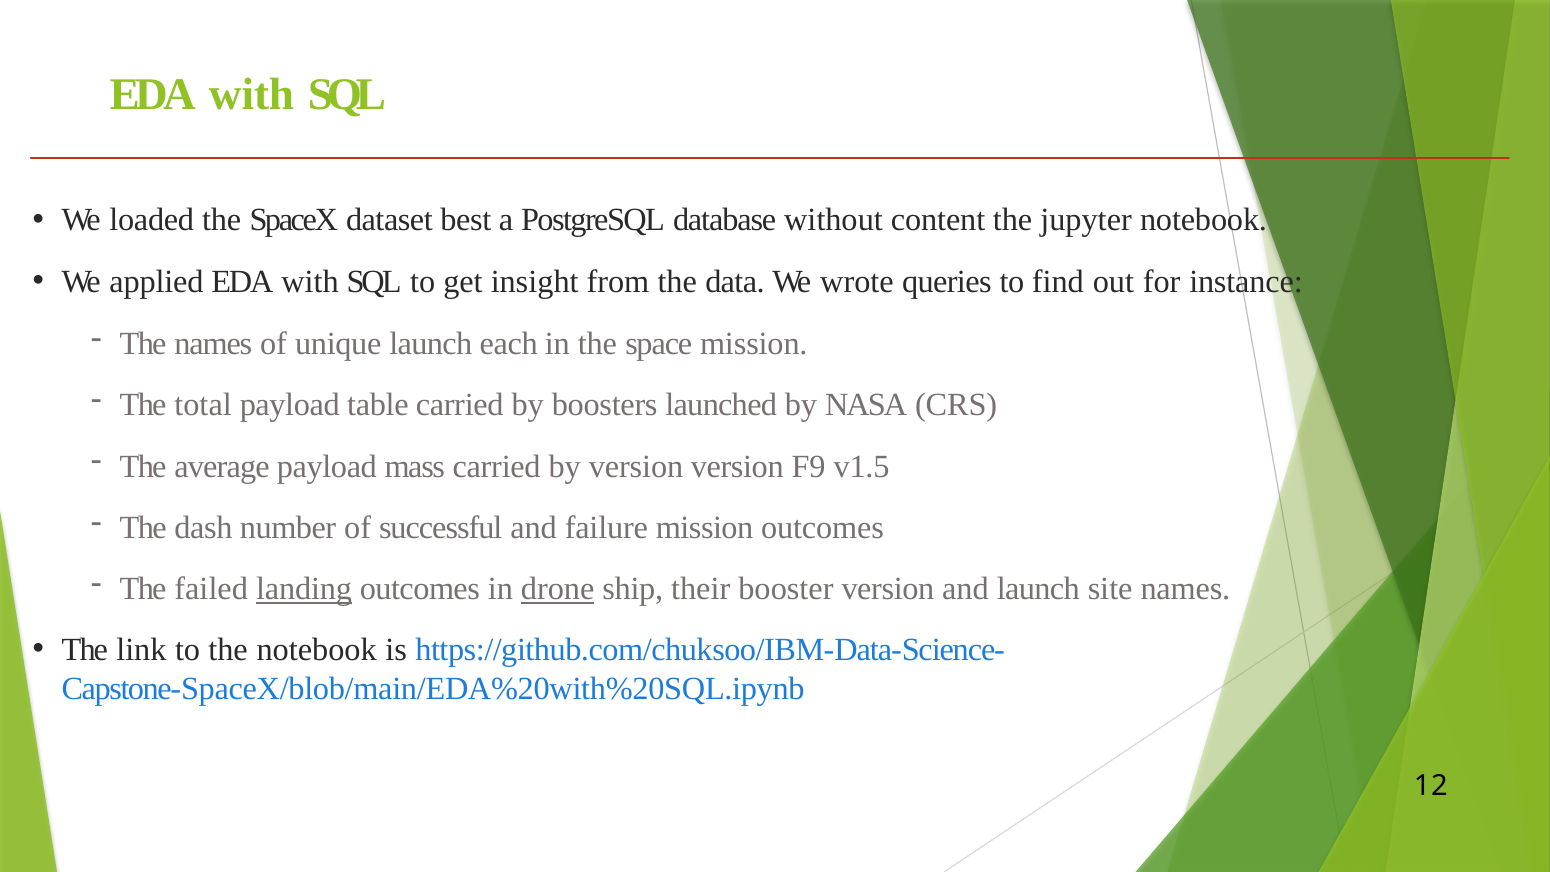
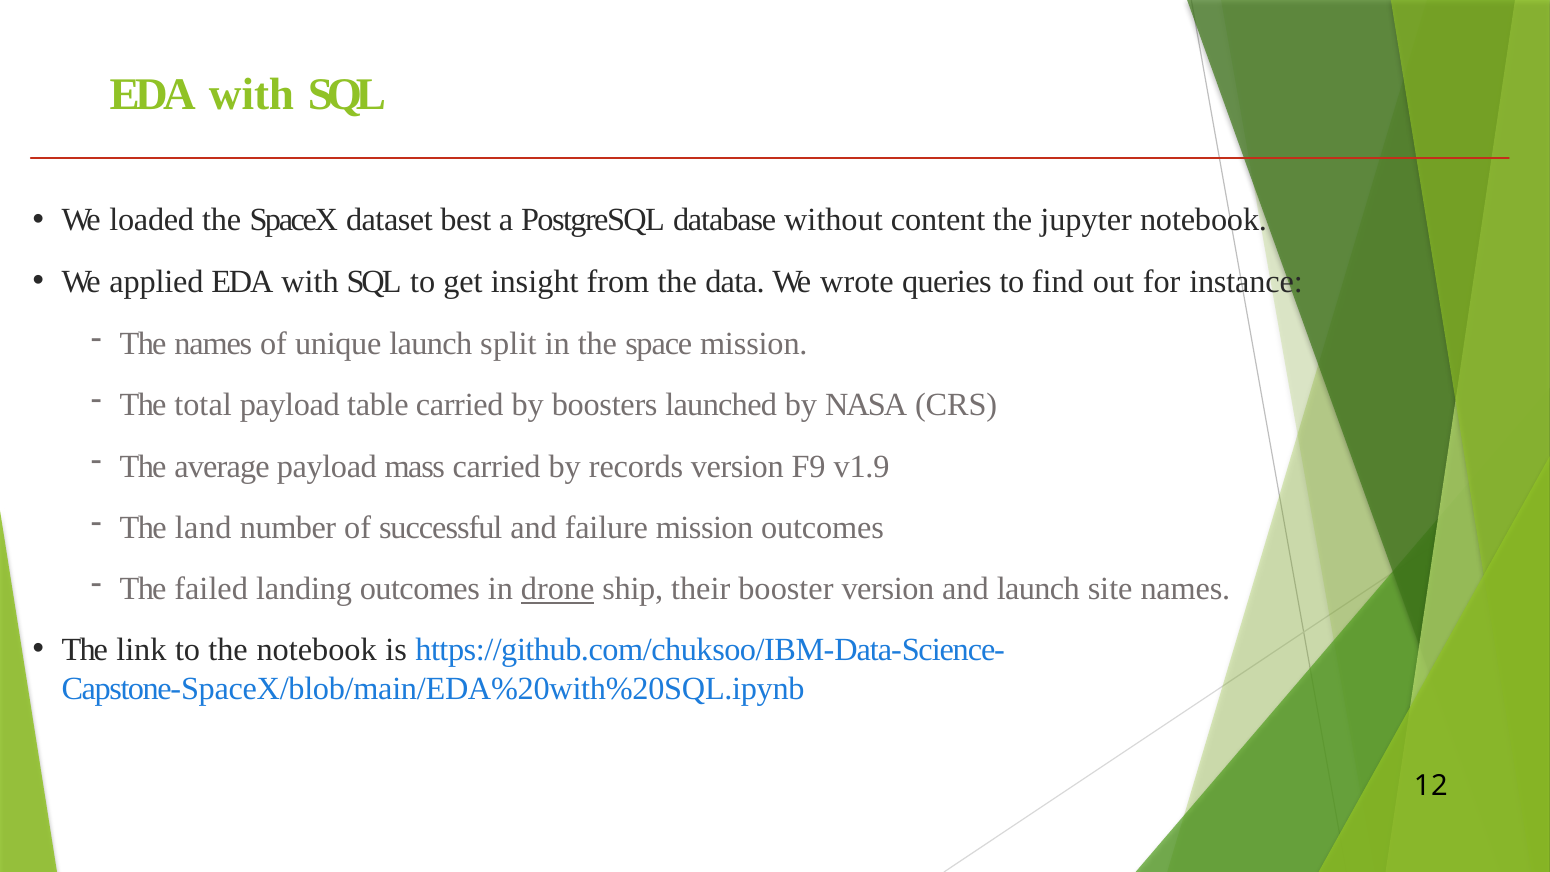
each: each -> split
by version: version -> records
v1.5: v1.5 -> v1.9
dash: dash -> land
landing underline: present -> none
